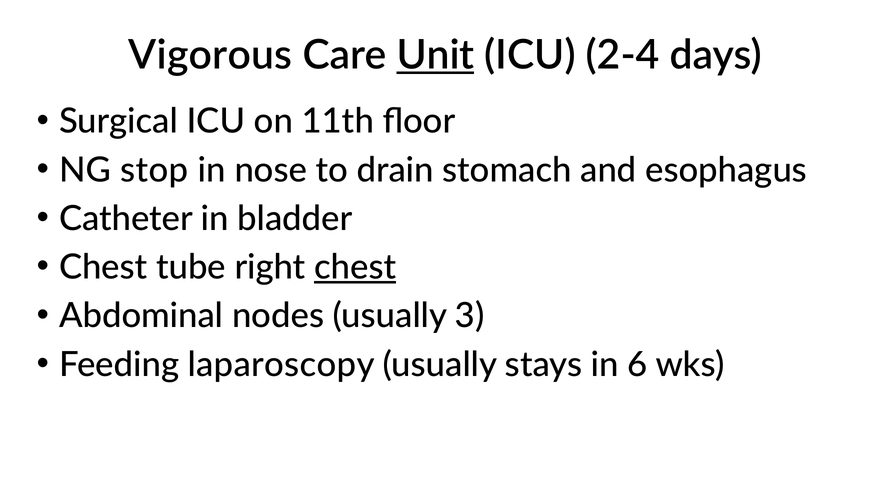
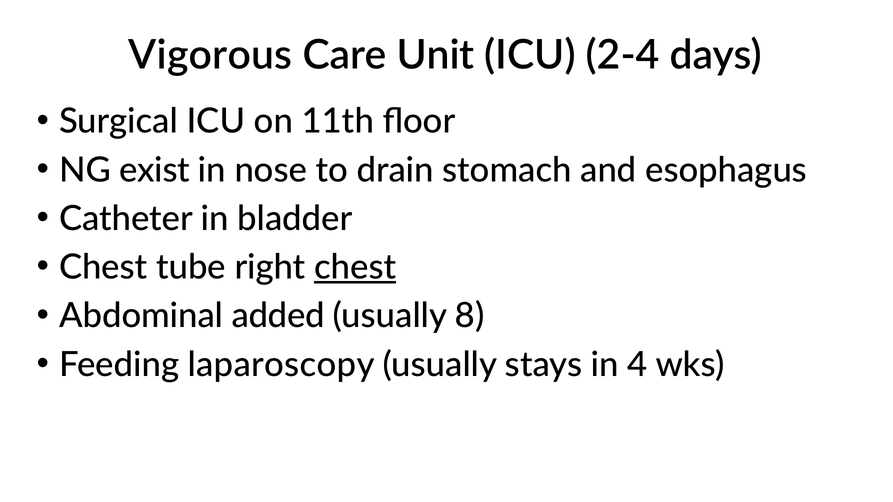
Unit underline: present -> none
stop: stop -> exist
nodes: nodes -> added
3: 3 -> 8
6: 6 -> 4
